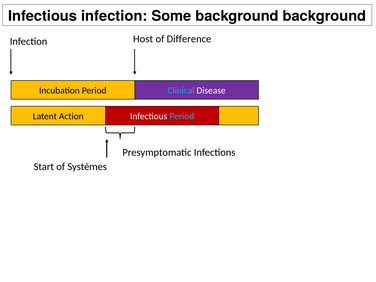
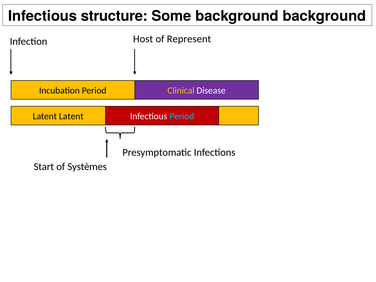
Infectious infection: infection -> structure
Difference: Difference -> Represent
Clinical colour: light blue -> yellow
Latent Action: Action -> Latent
